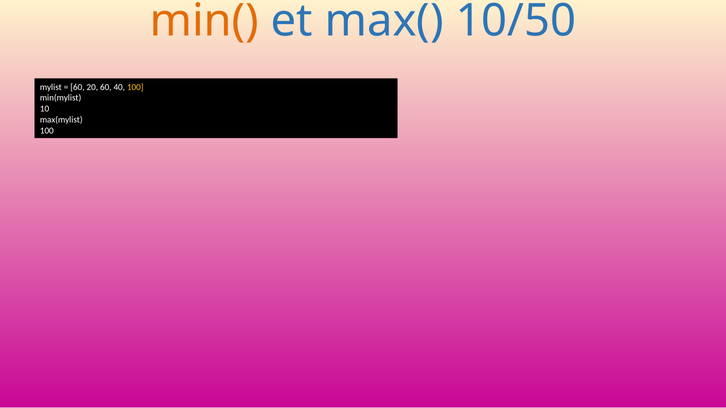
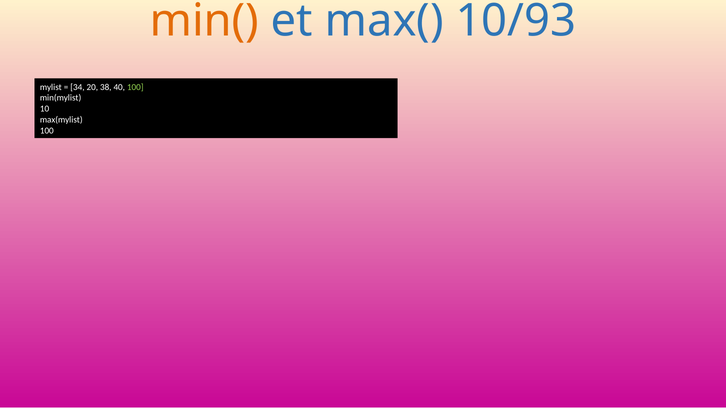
10/50: 10/50 -> 10/93
60 at (77, 87): 60 -> 34
20 60: 60 -> 38
100 at (135, 87) colour: yellow -> light green
